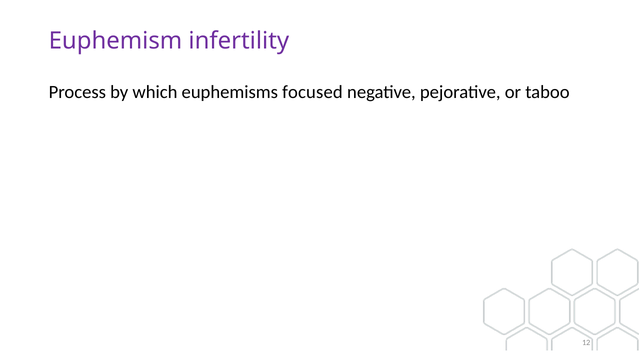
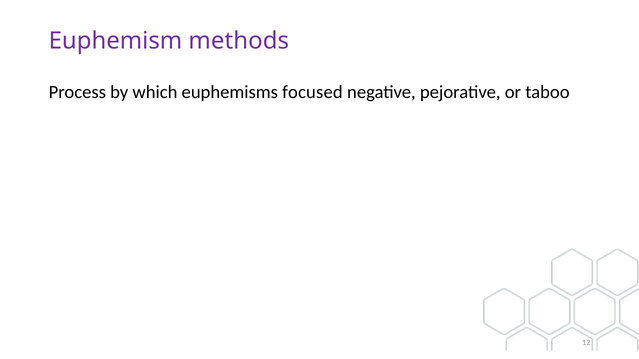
infertility: infertility -> methods
